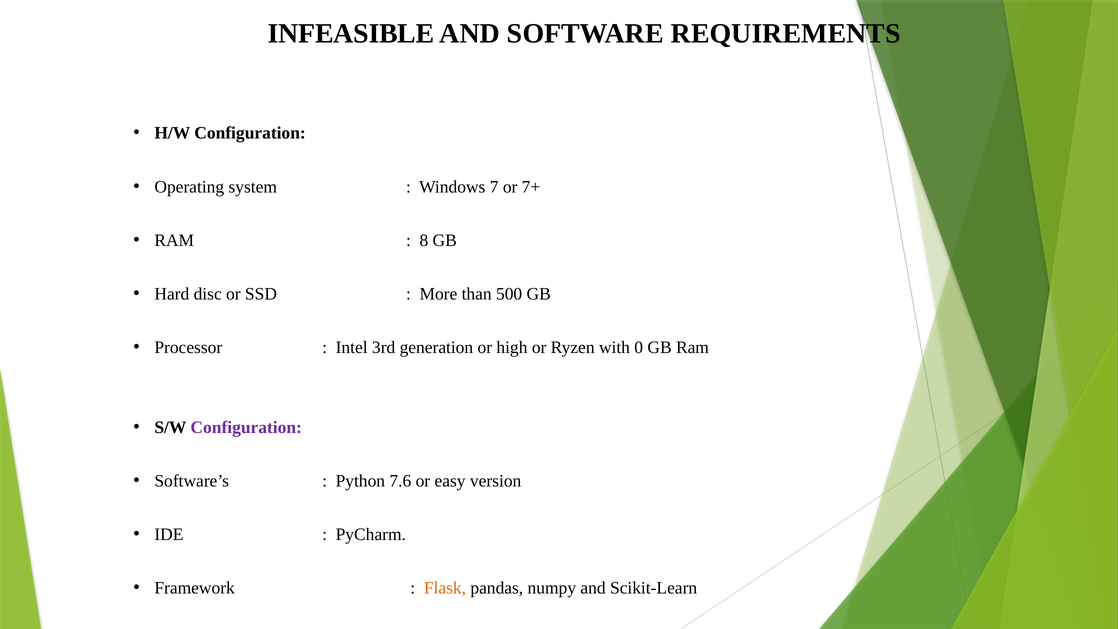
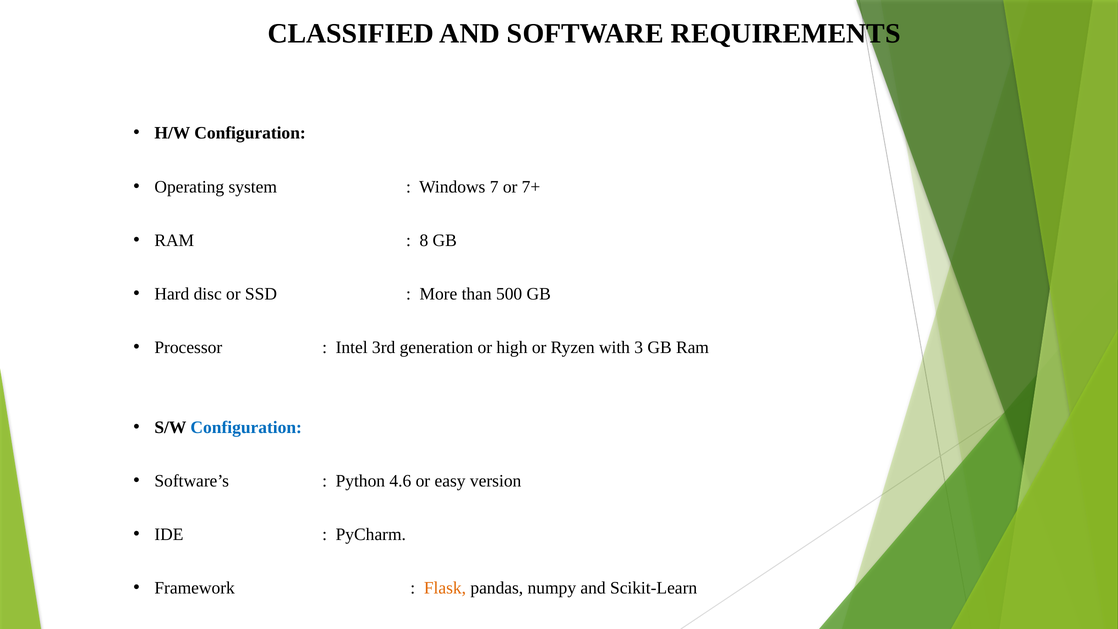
INFEASIBLE: INFEASIBLE -> CLASSIFIED
0: 0 -> 3
Configuration at (246, 427) colour: purple -> blue
7.6: 7.6 -> 4.6
